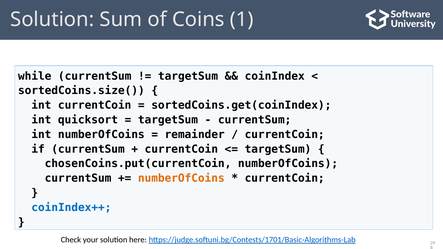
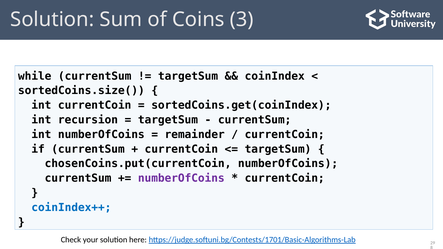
1: 1 -> 3
quicksort: quicksort -> recursion
numberOfCoins at (181, 178) colour: orange -> purple
